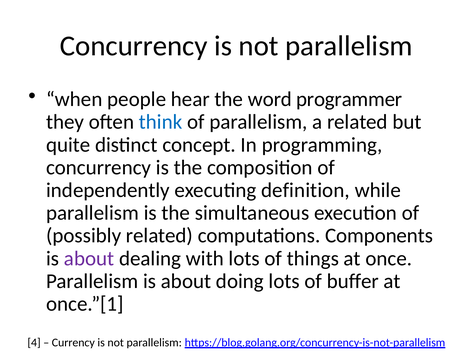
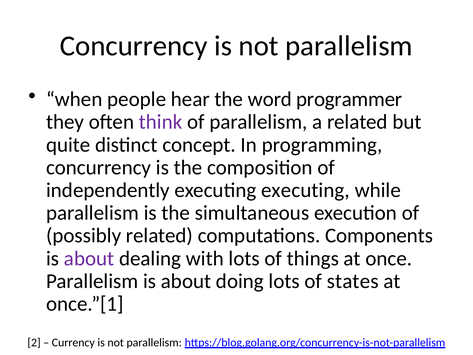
think colour: blue -> purple
executing definition: definition -> executing
buffer: buffer -> states
4: 4 -> 2
